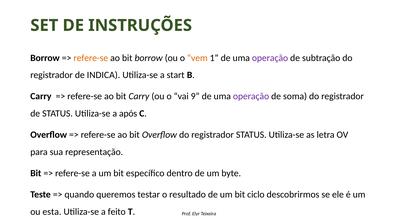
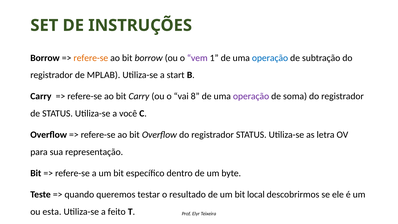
vem colour: orange -> purple
operação at (270, 58) colour: purple -> blue
INDICA: INDICA -> MPLAB
9: 9 -> 8
após: após -> você
ciclo: ciclo -> local
